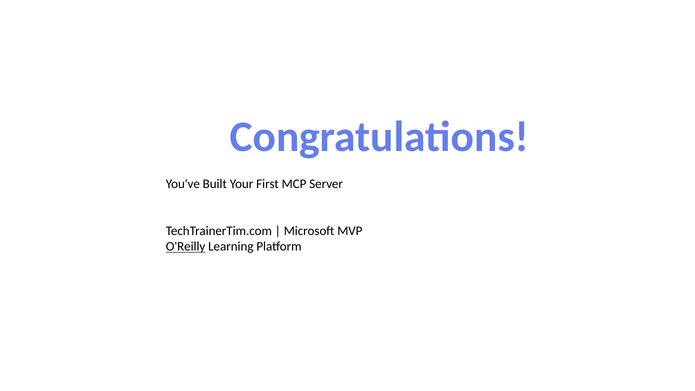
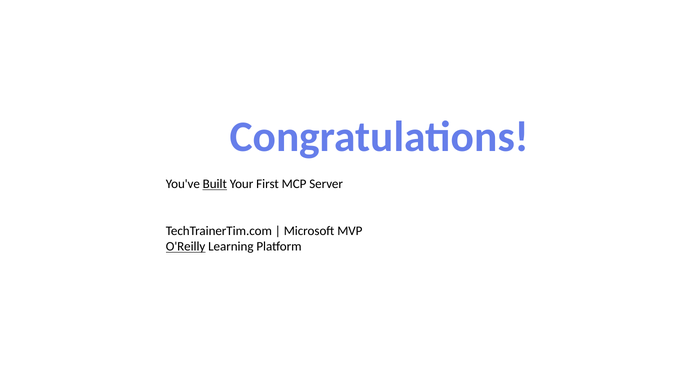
Built underline: none -> present
